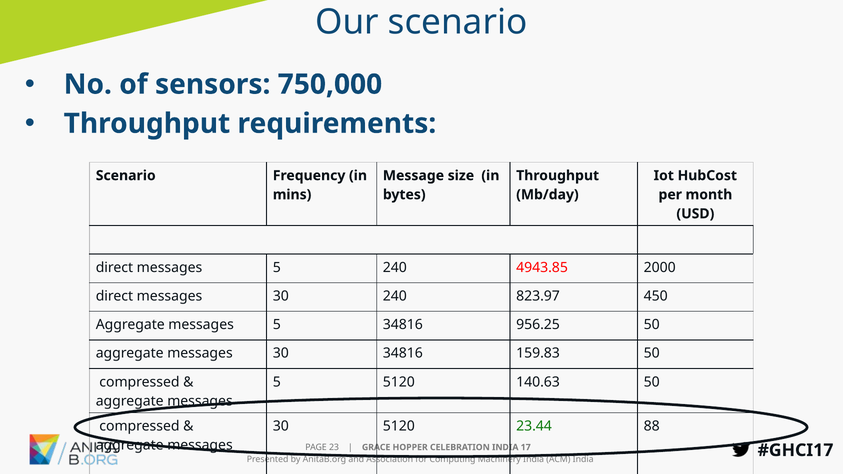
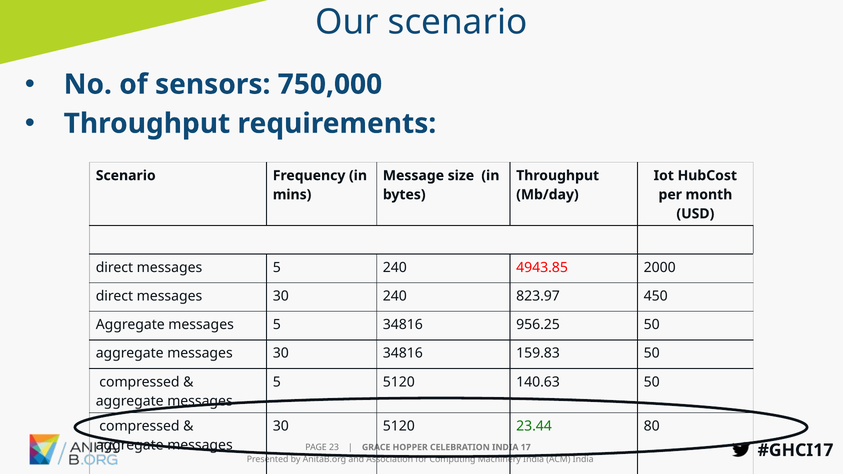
88: 88 -> 80
